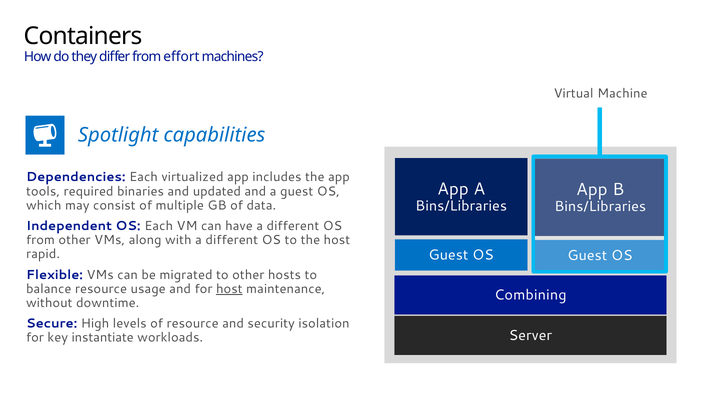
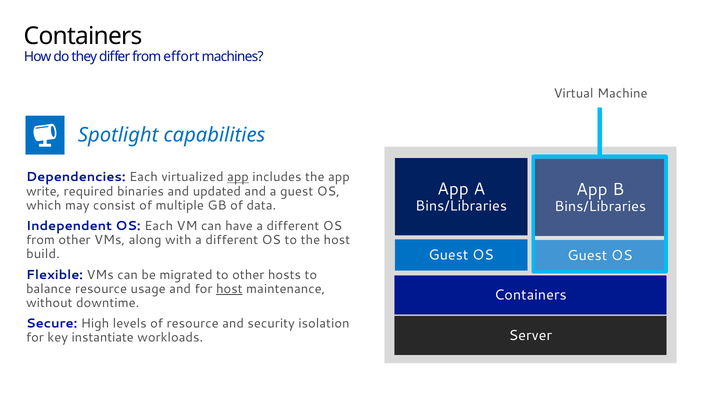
app at (238, 177) underline: none -> present
tools: tools -> write
rapid: rapid -> build
Combining at (530, 295): Combining -> Containers
